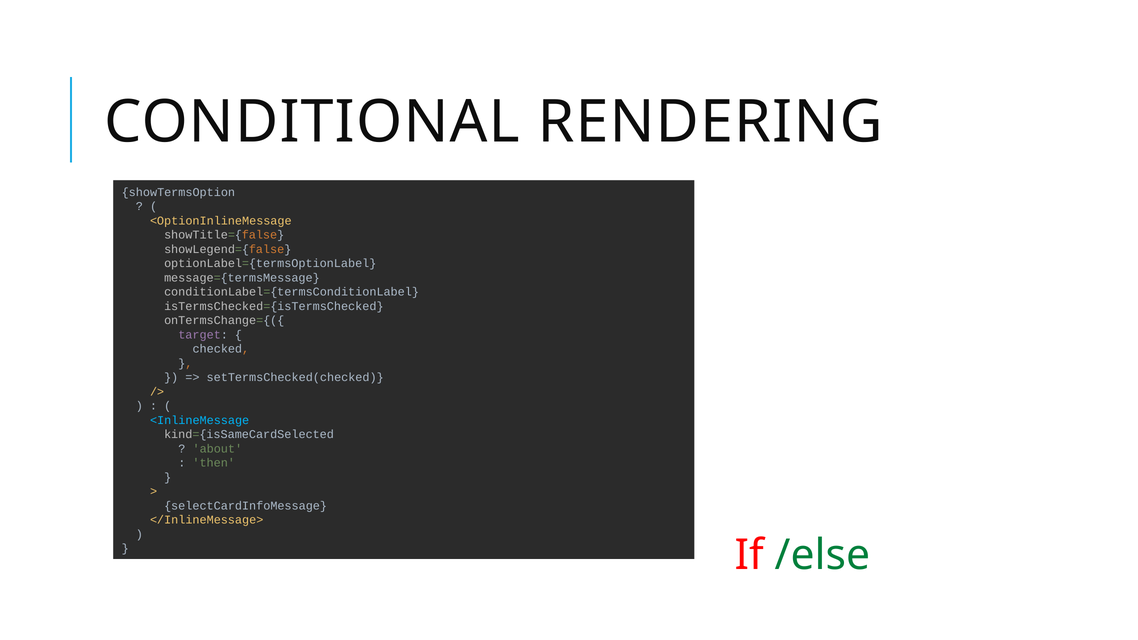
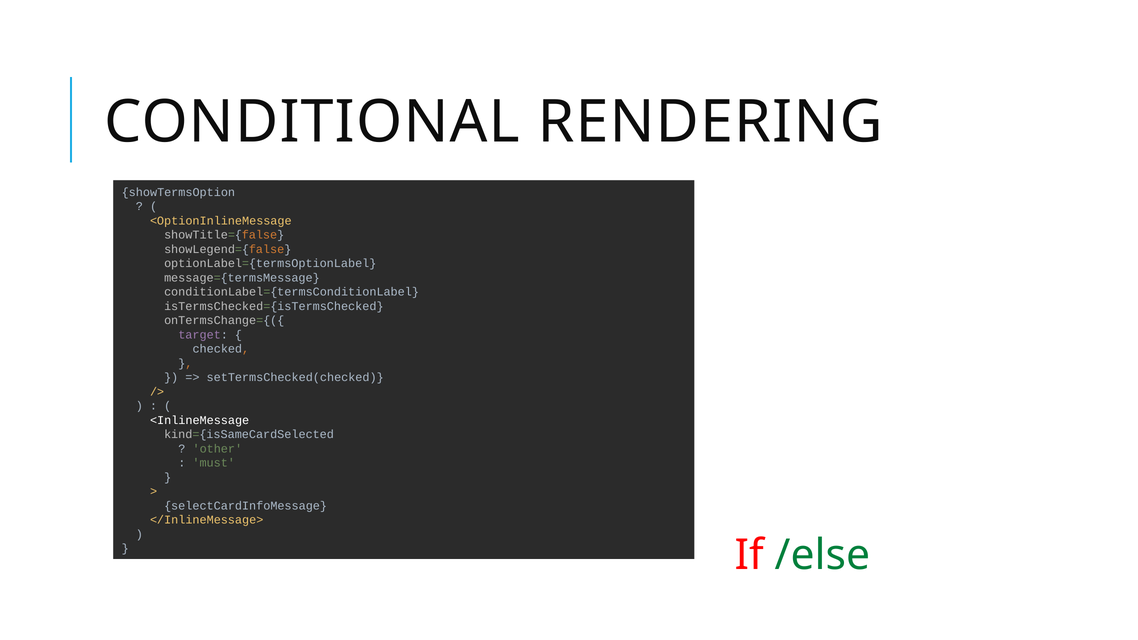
<InlineMessage colour: light blue -> white
about: about -> other
then: then -> must
